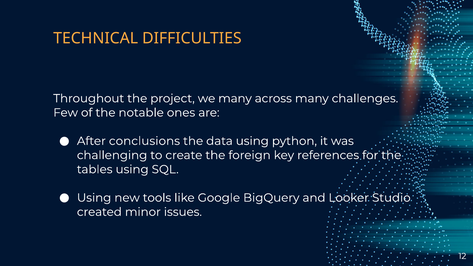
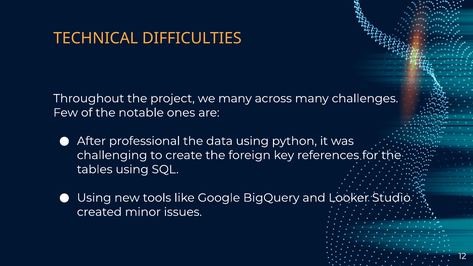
conclusions: conclusions -> professional
